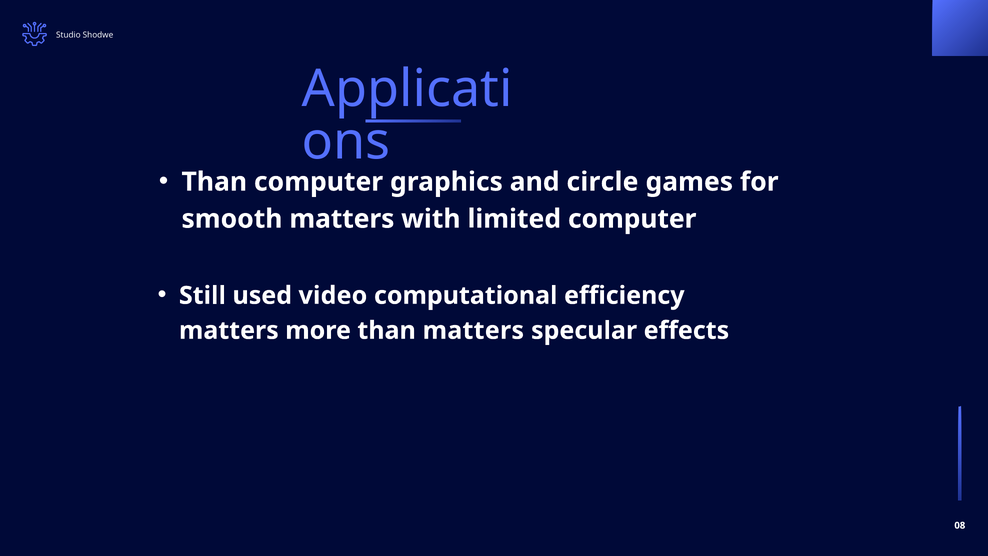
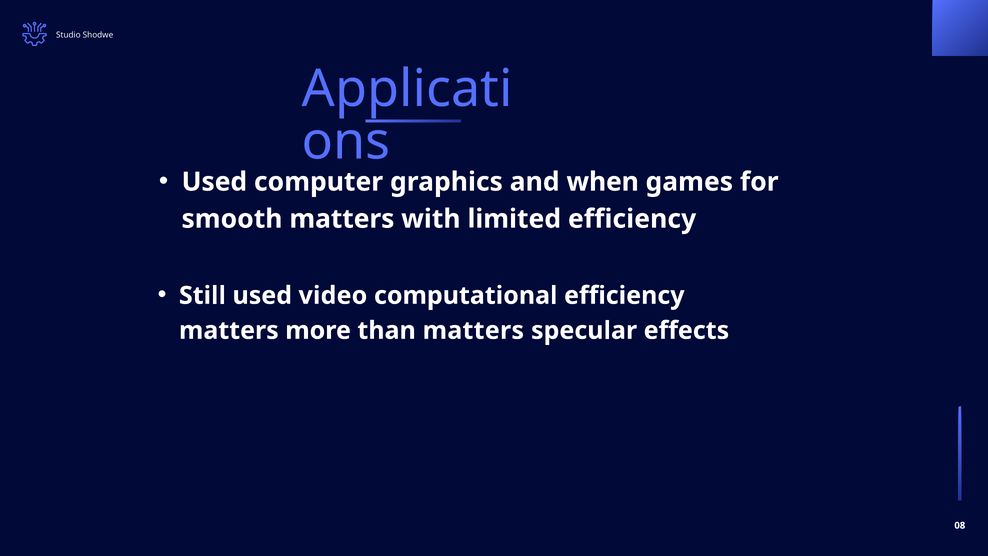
Than at (214, 182): Than -> Used
circle: circle -> when
limited computer: computer -> efficiency
